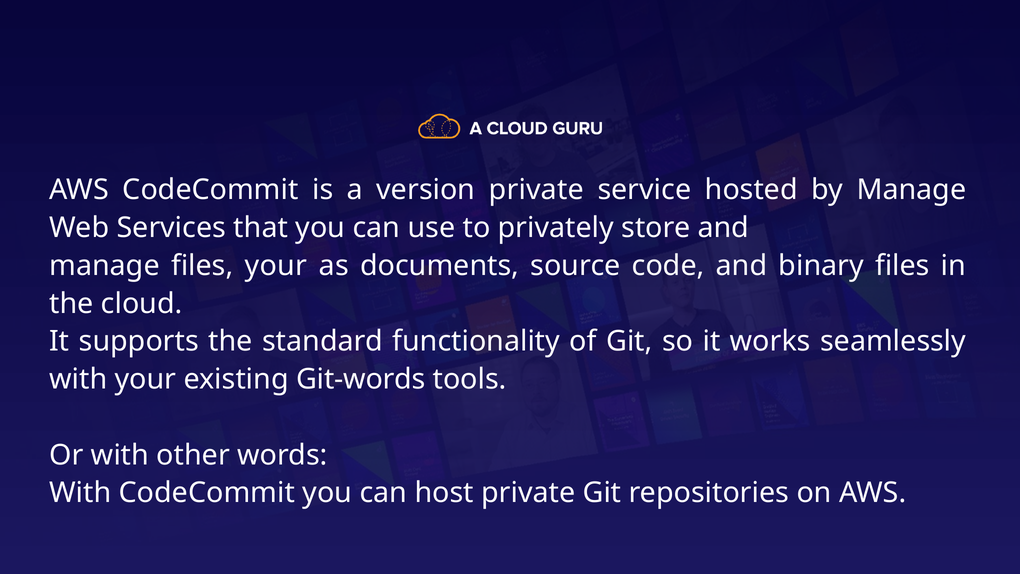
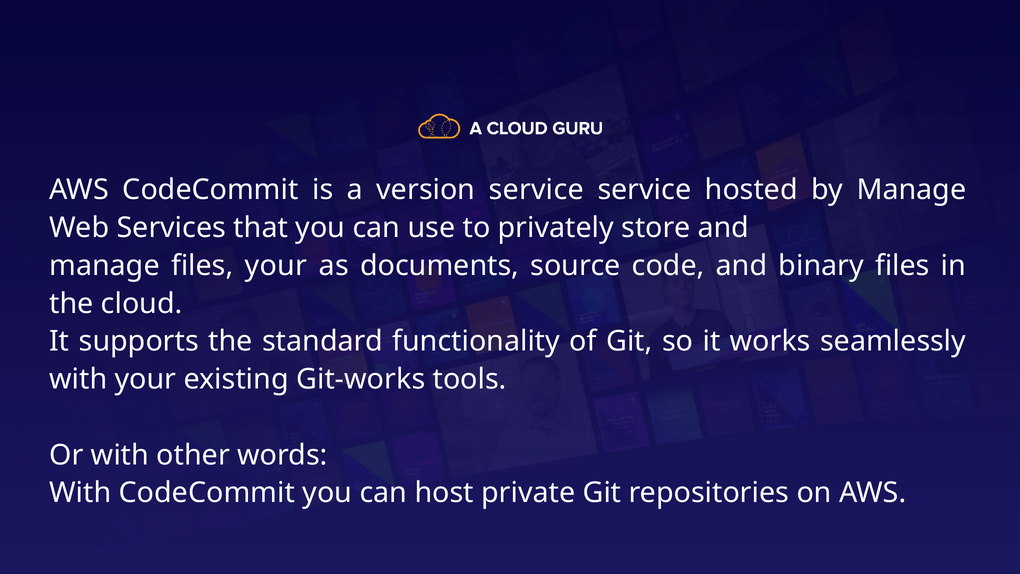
version private: private -> service
Git-words: Git-words -> Git-works
